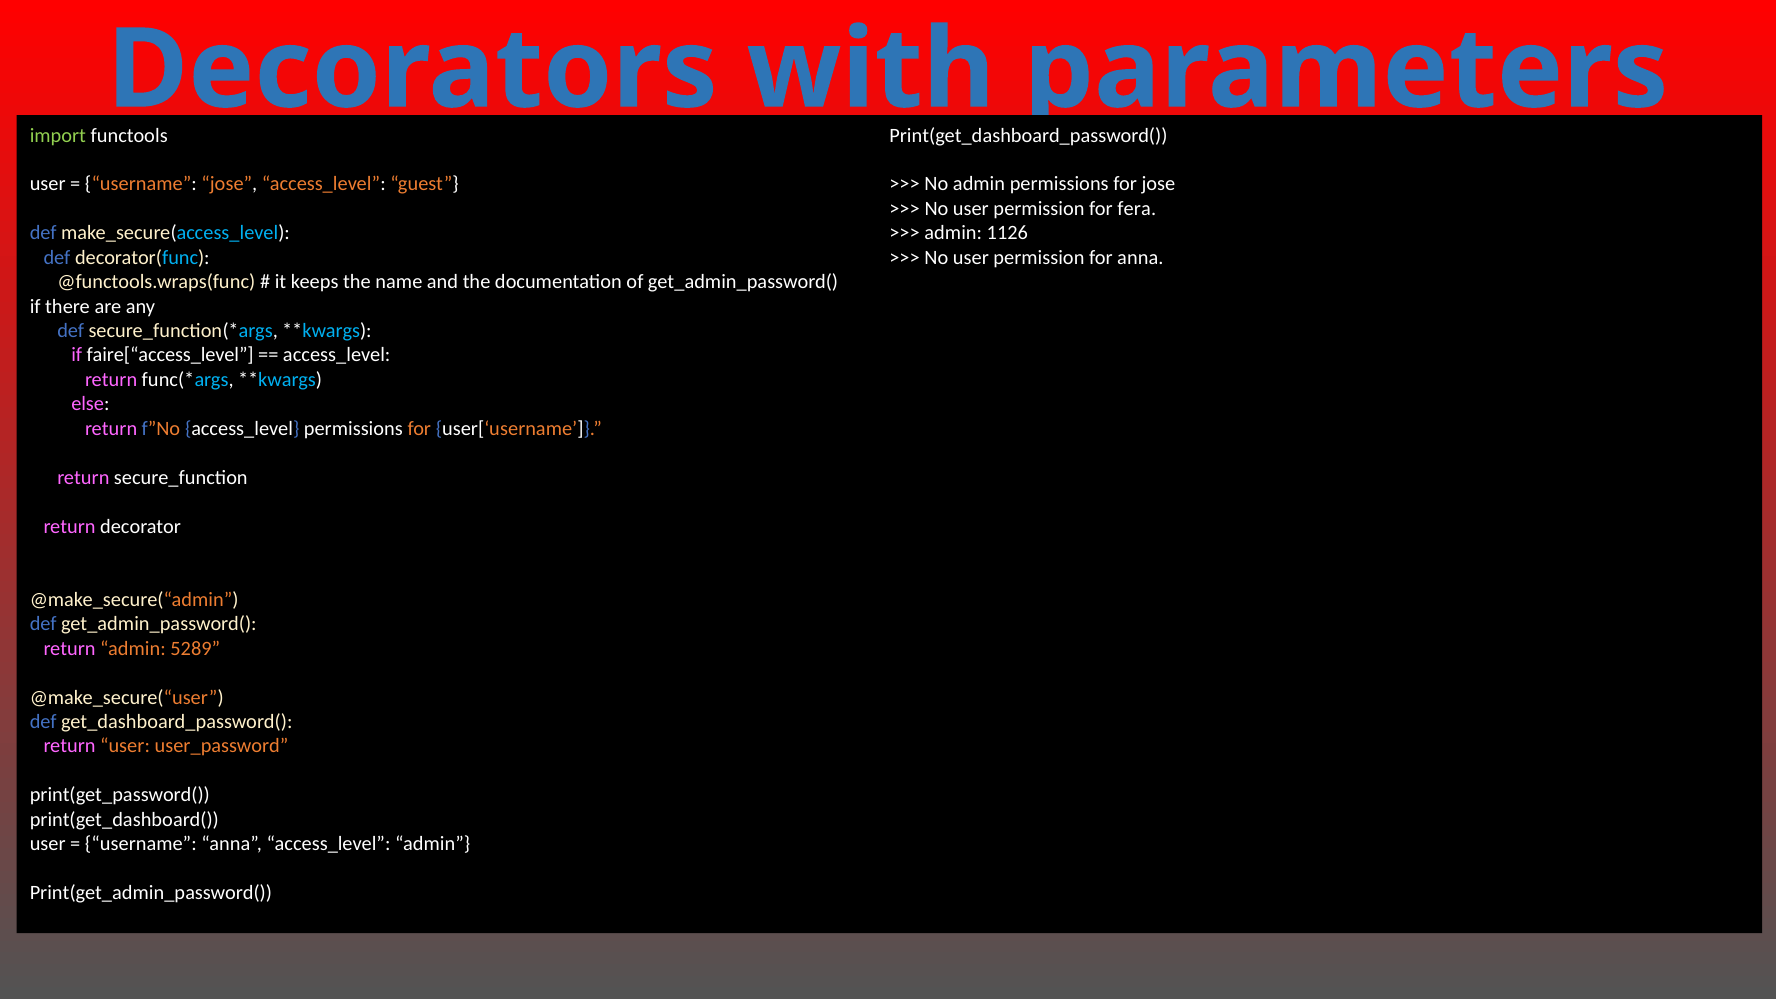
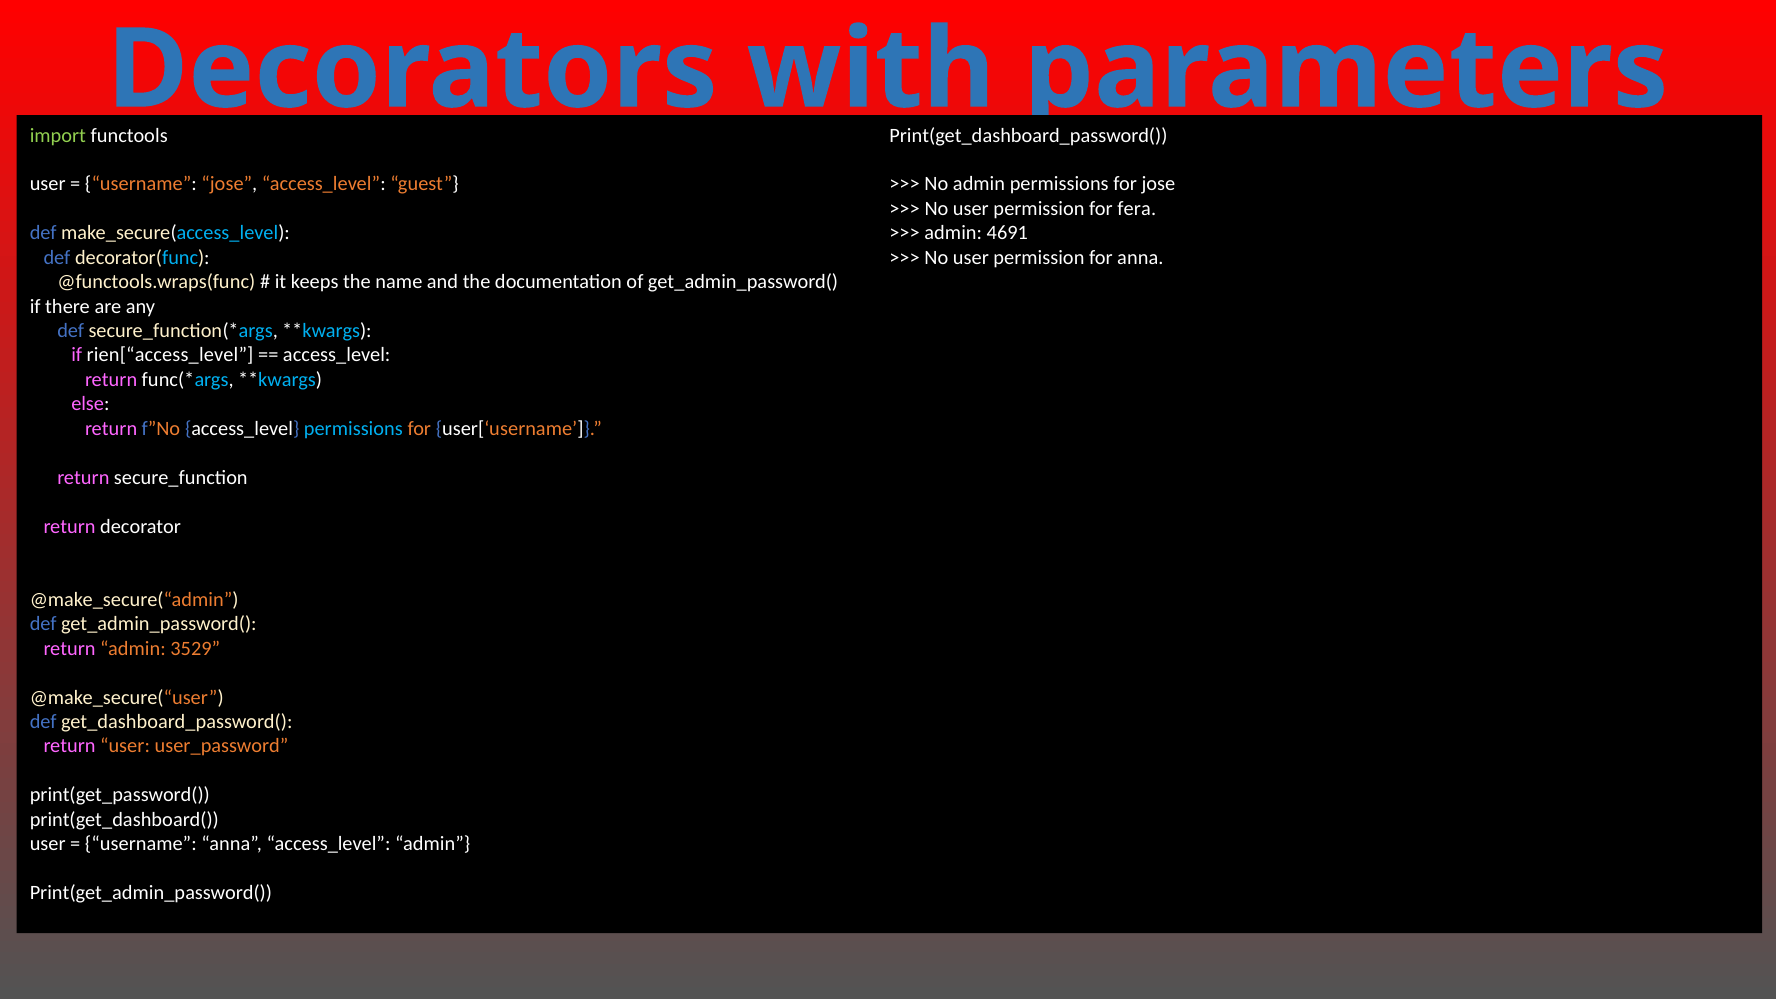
1126: 1126 -> 4691
faire[“access_level: faire[“access_level -> rien[“access_level
permissions at (353, 429) colour: white -> light blue
5289: 5289 -> 3529
